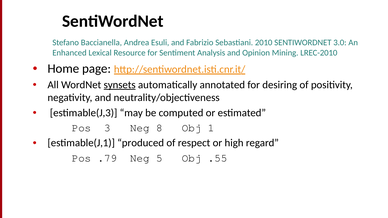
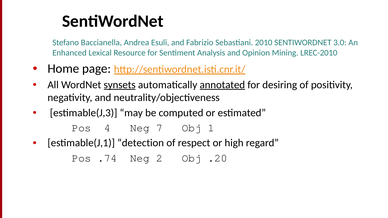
annotated underline: none -> present
3: 3 -> 4
8: 8 -> 7
produced: produced -> detection
.79: .79 -> .74
5: 5 -> 2
.55: .55 -> .20
